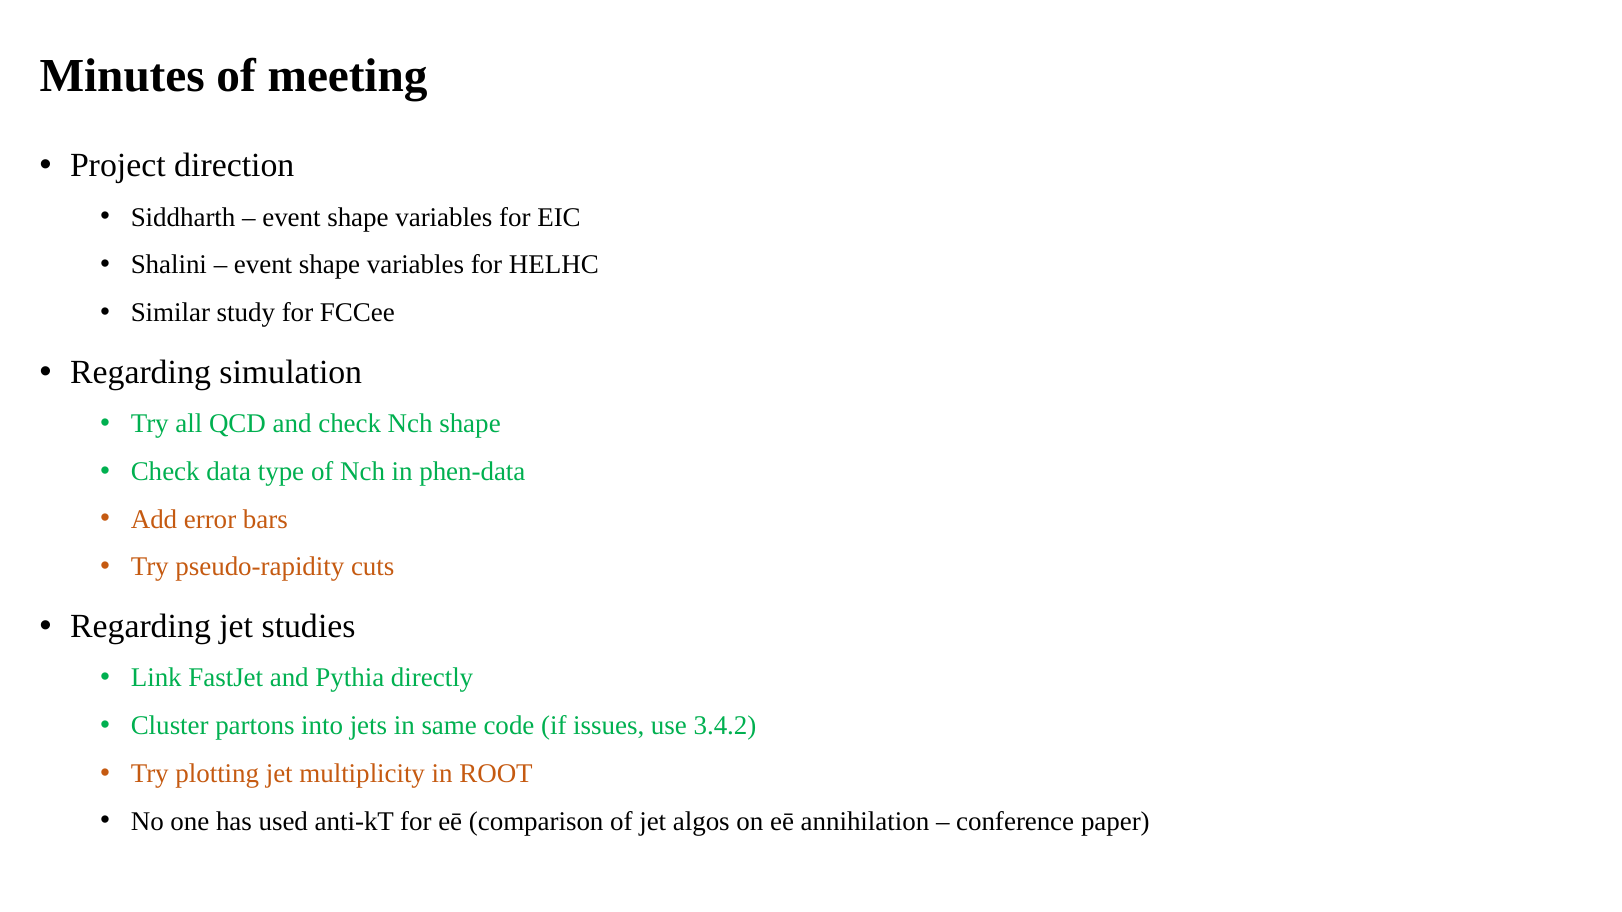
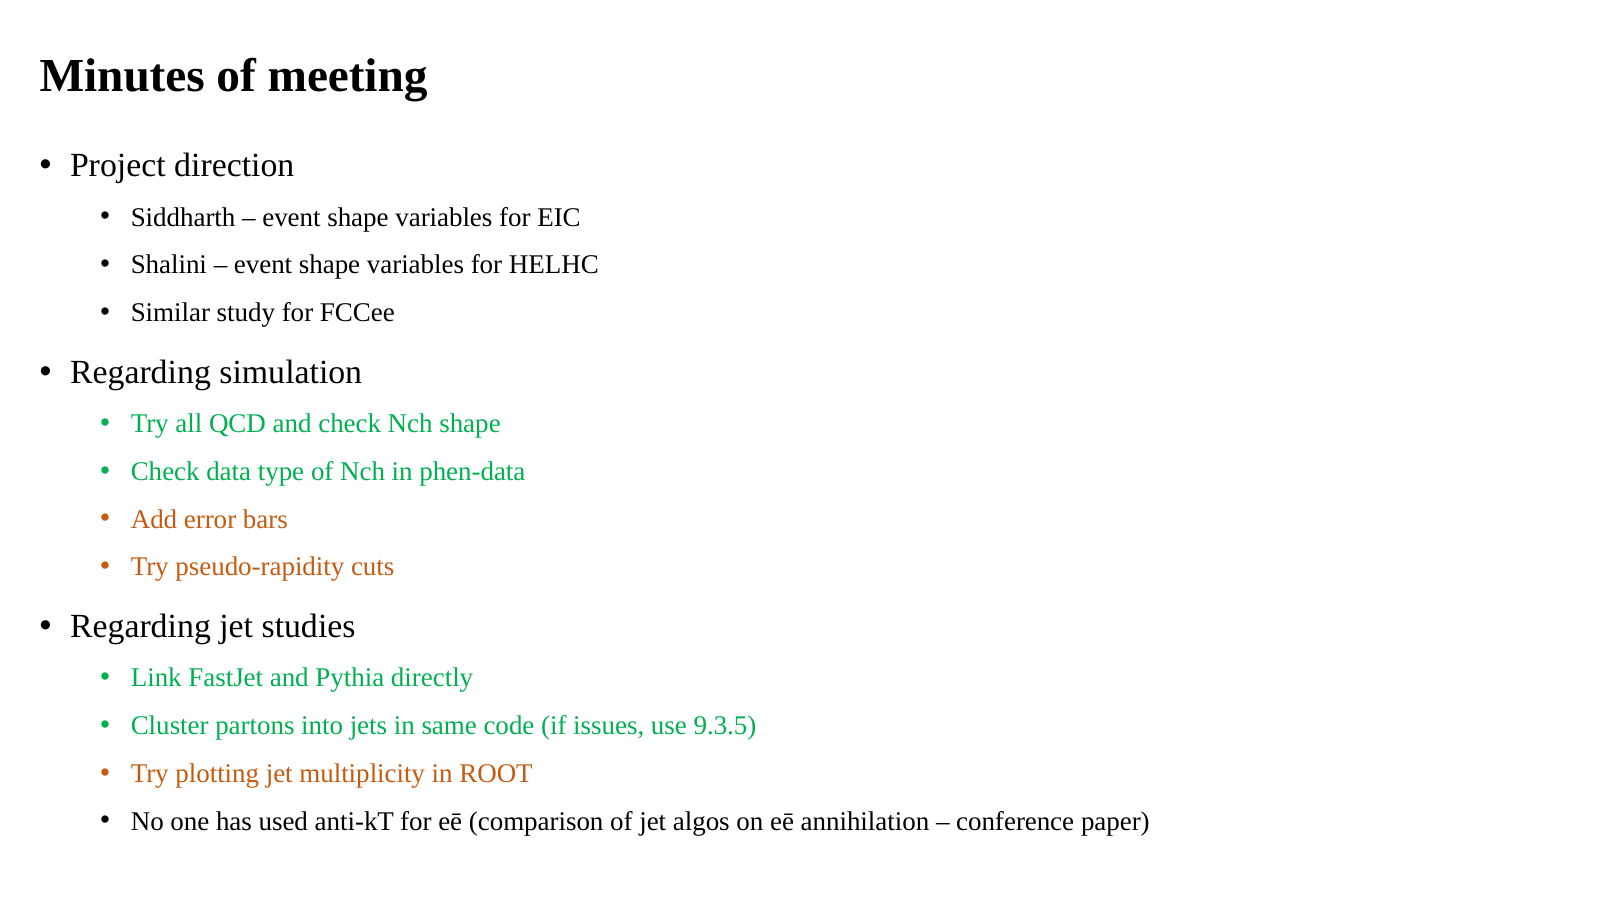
3.4.2: 3.4.2 -> 9.3.5
